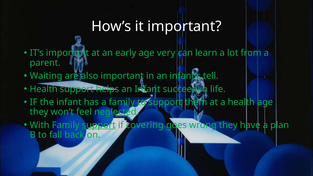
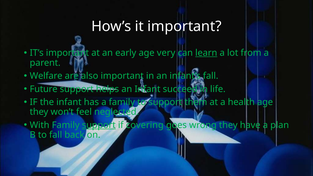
learn underline: none -> present
Waiting: Waiting -> Welfare
infant’s tell: tell -> fall
Health at (44, 89): Health -> Future
